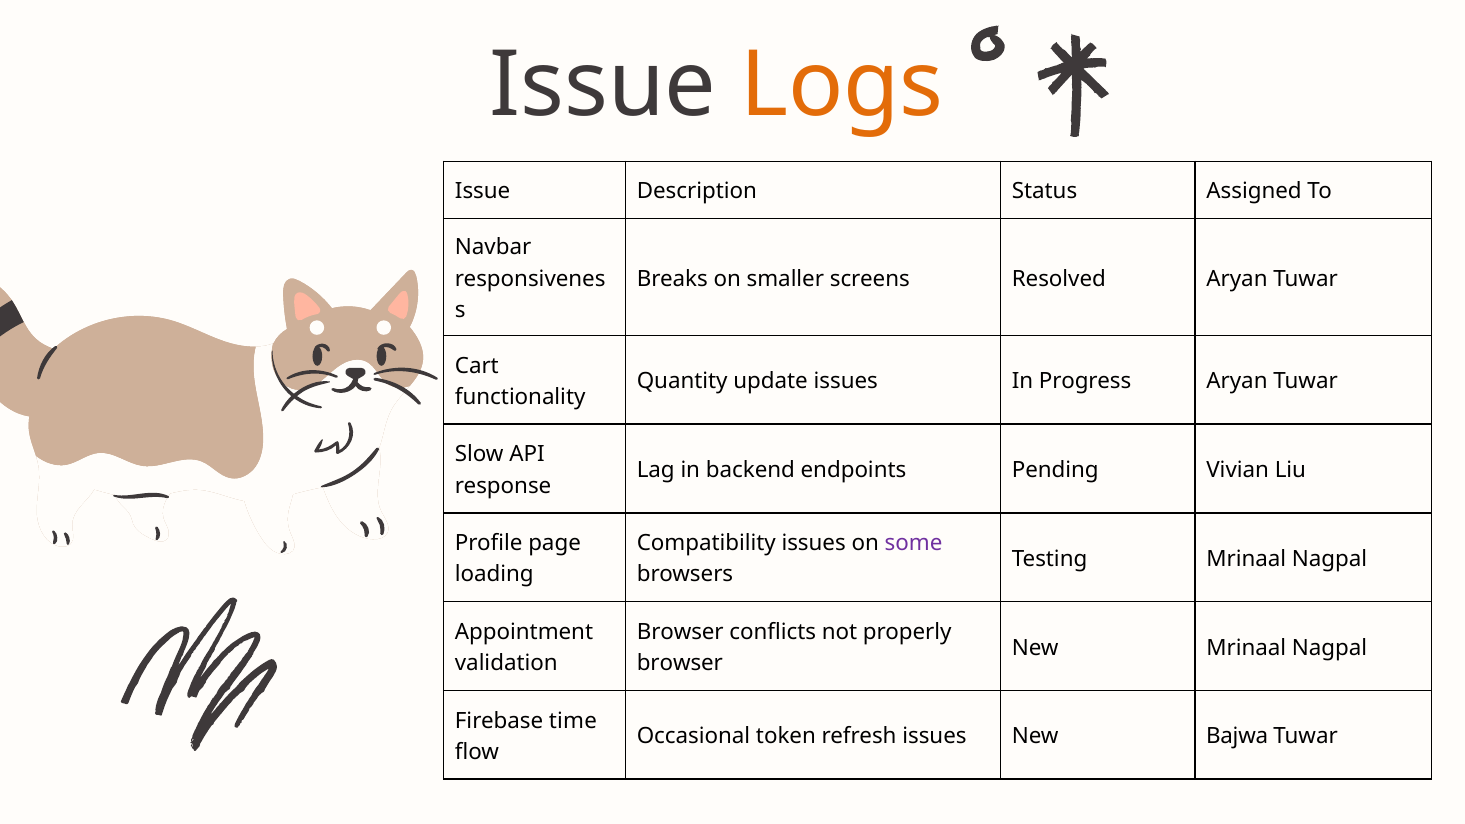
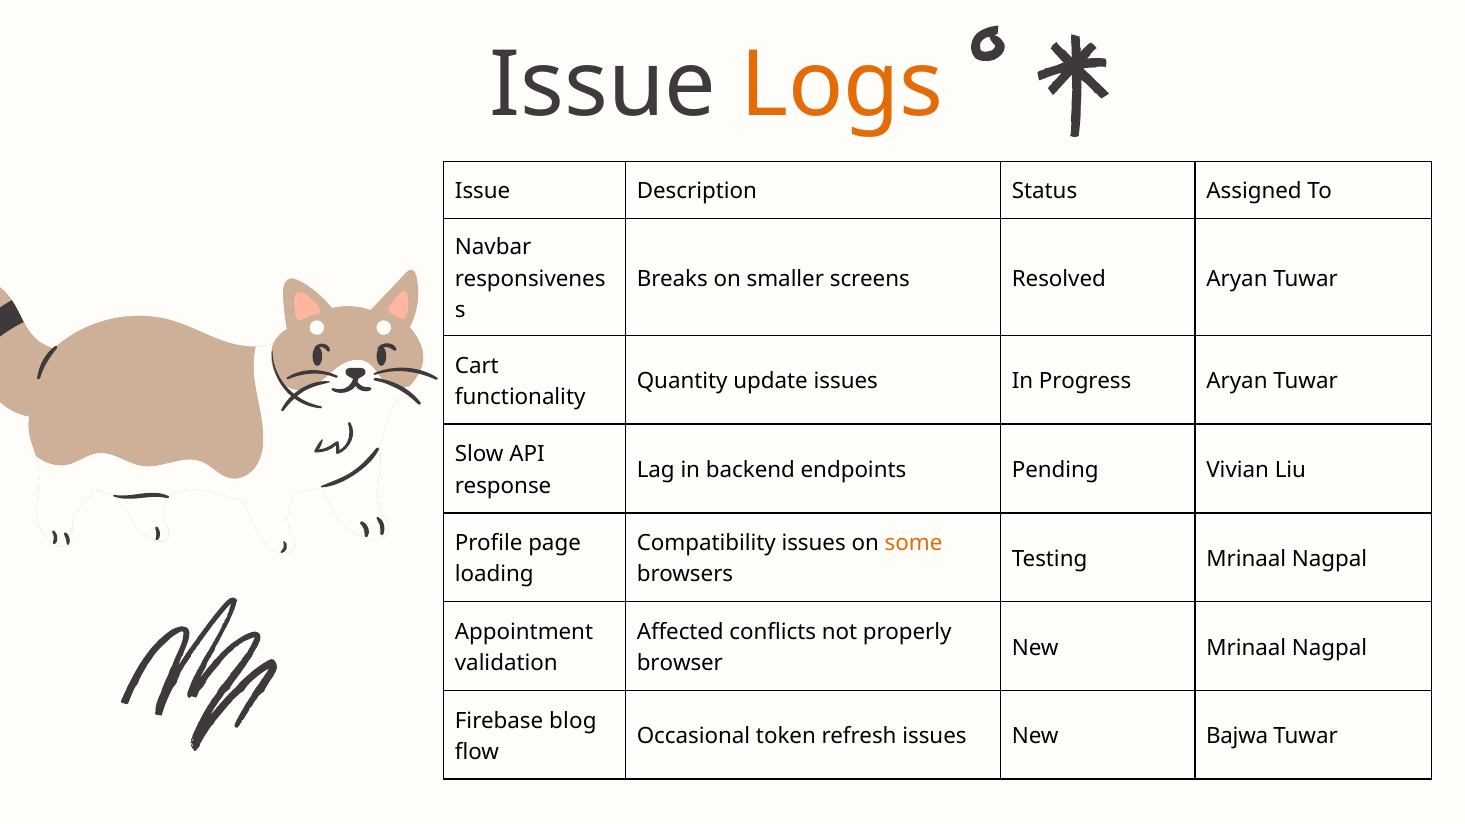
some colour: purple -> orange
Browser at (680, 632): Browser -> Affected
time: time -> blog
